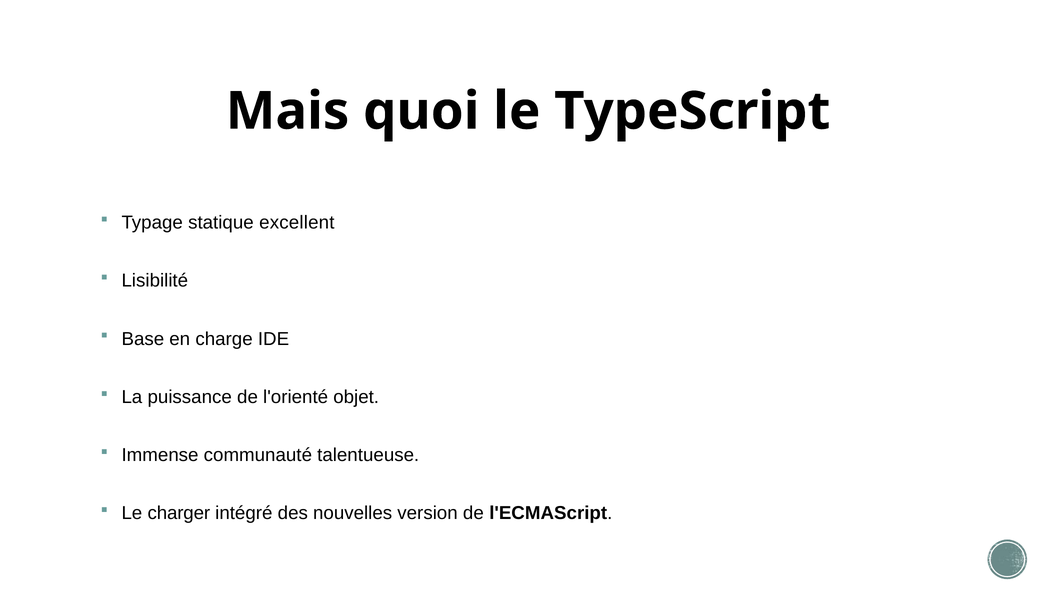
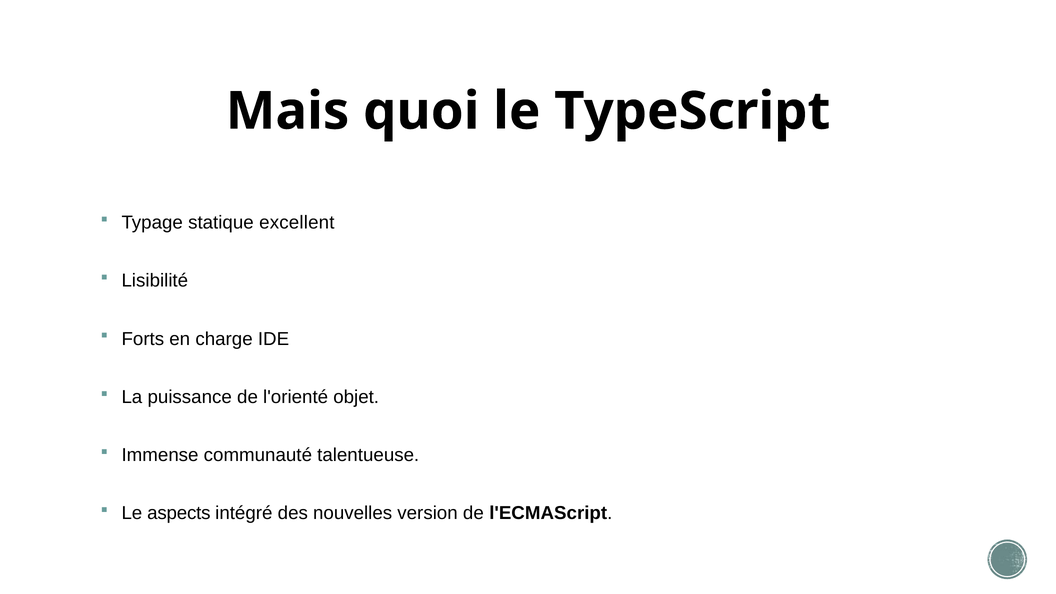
Base: Base -> Forts
charger: charger -> aspects
